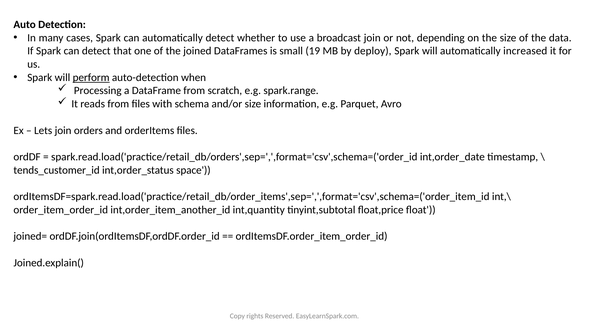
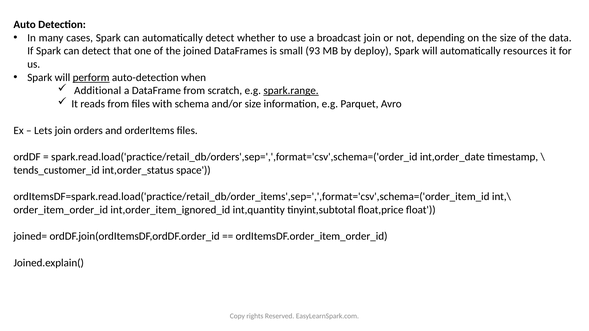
19: 19 -> 93
increased: increased -> resources
Processing: Processing -> Additional
spark.range underline: none -> present
int,order_item_another_id: int,order_item_another_id -> int,order_item_ignored_id
